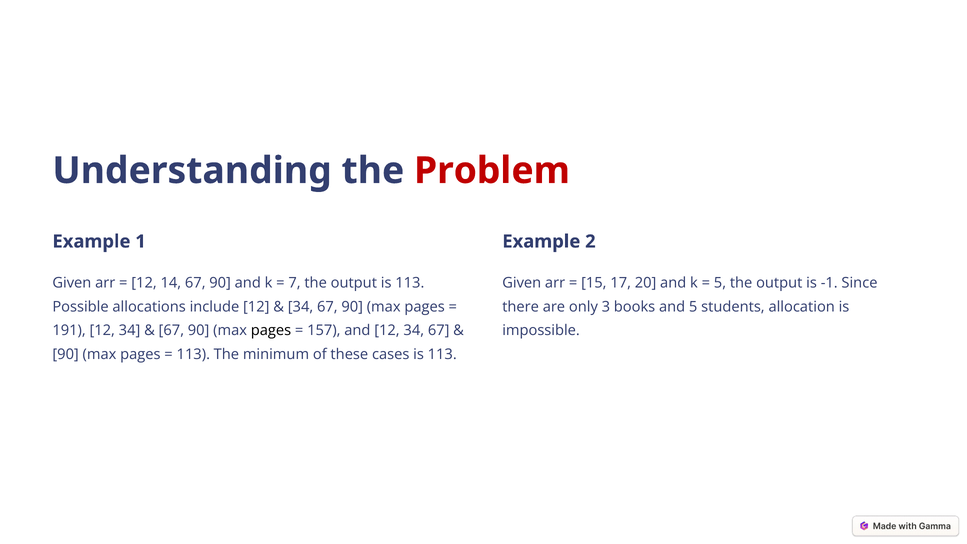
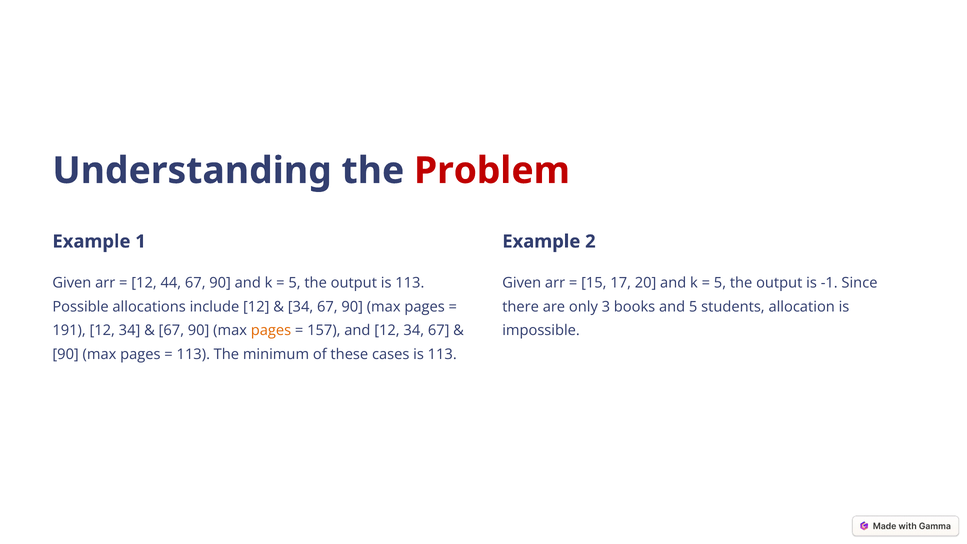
14: 14 -> 44
7 at (295, 283): 7 -> 5
pages at (271, 331) colour: black -> orange
